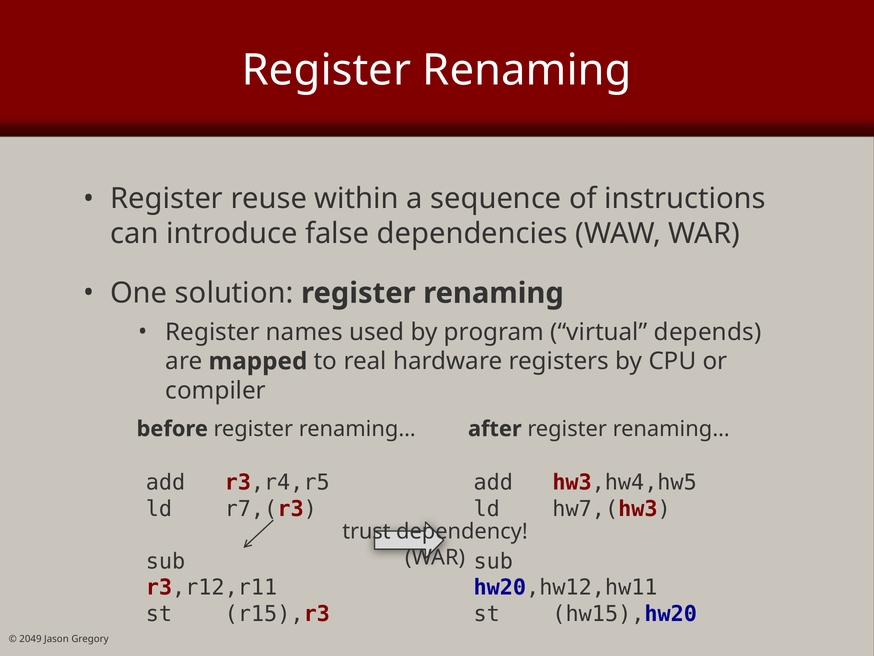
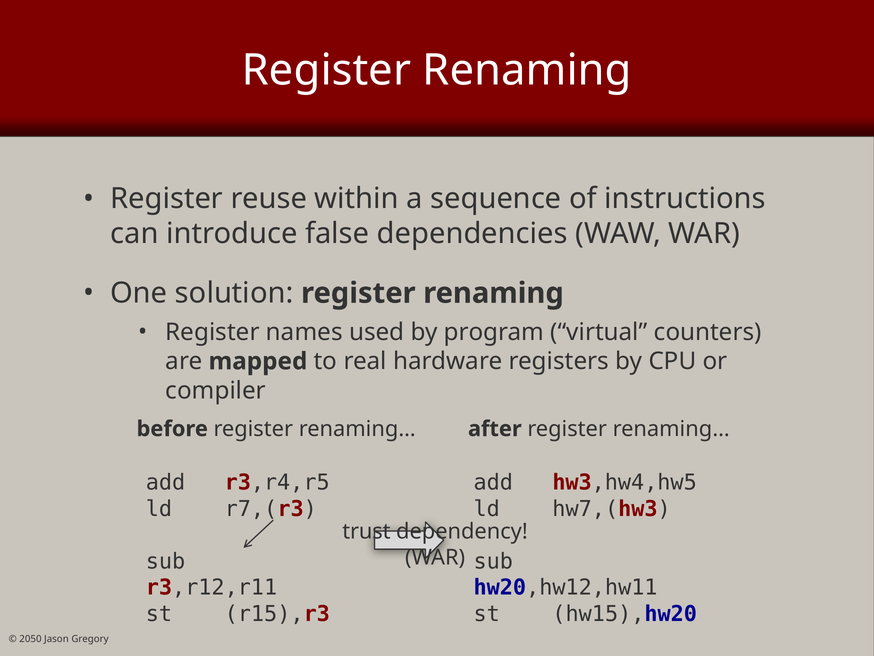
depends: depends -> counters
2049: 2049 -> 2050
